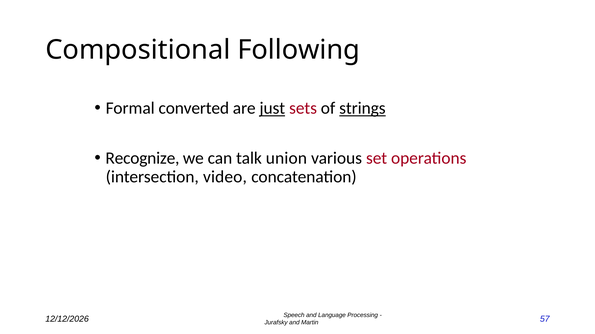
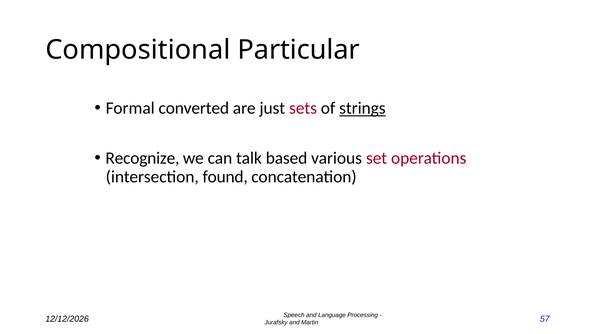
Following: Following -> Particular
just underline: present -> none
union: union -> based
video: video -> found
